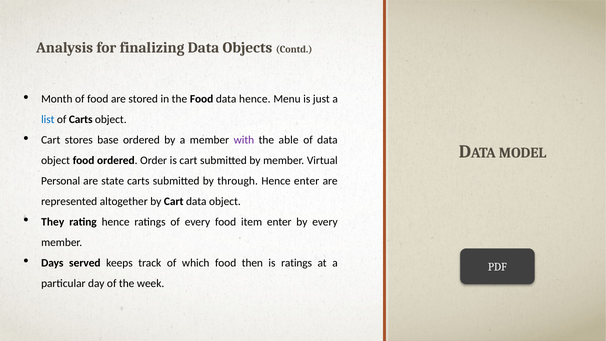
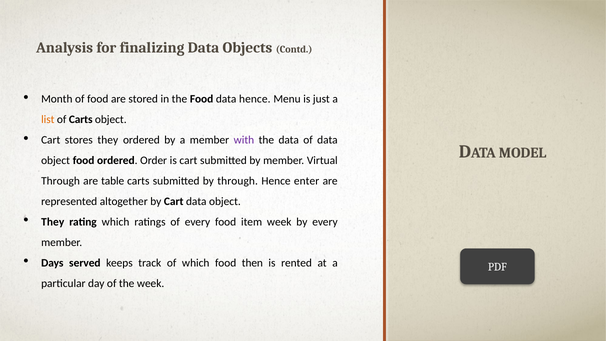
list colour: blue -> orange
stores base: base -> they
the able: able -> data
Personal at (61, 181): Personal -> Through
state: state -> table
rating hence: hence -> which
item enter: enter -> week
is ratings: ratings -> rented
